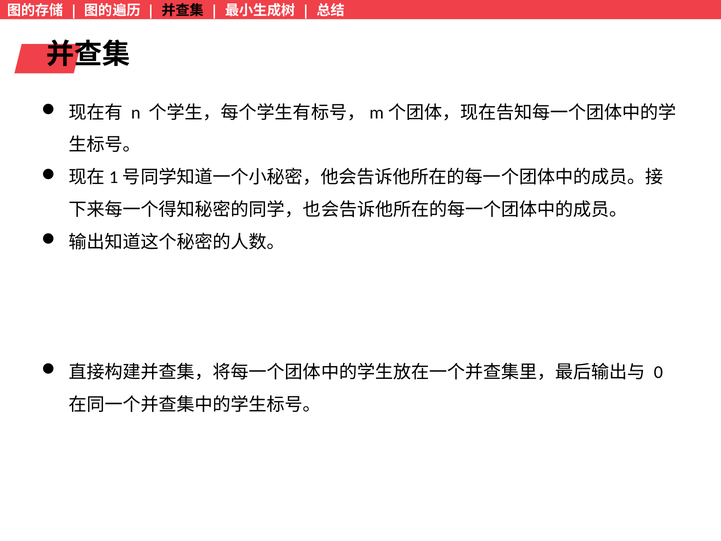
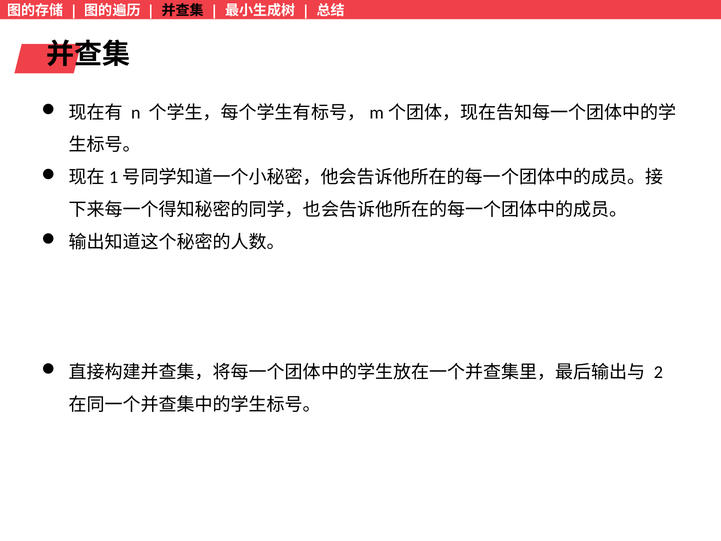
0: 0 -> 2
